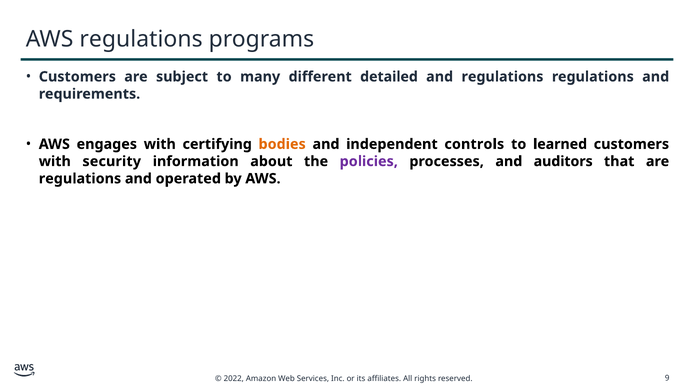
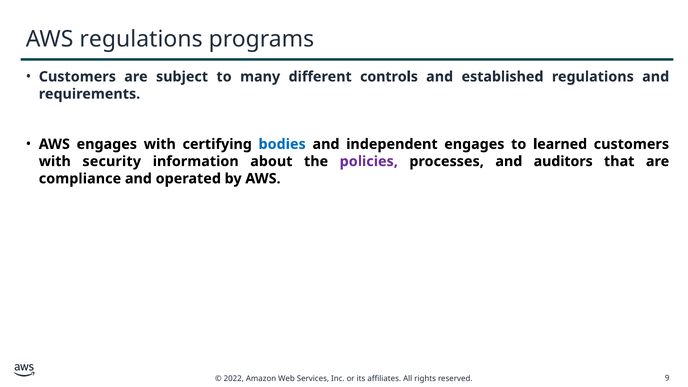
detailed: detailed -> controls
and regulations: regulations -> established
bodies colour: orange -> blue
independent controls: controls -> engages
regulations at (80, 179): regulations -> compliance
